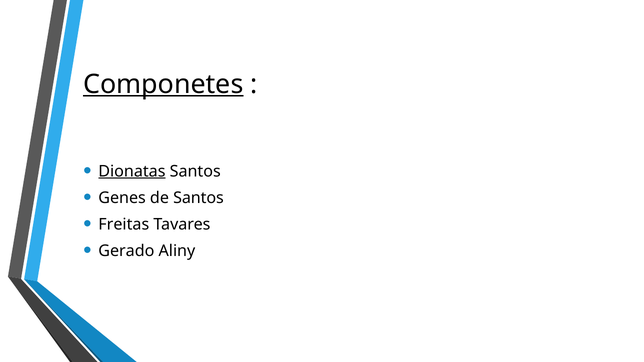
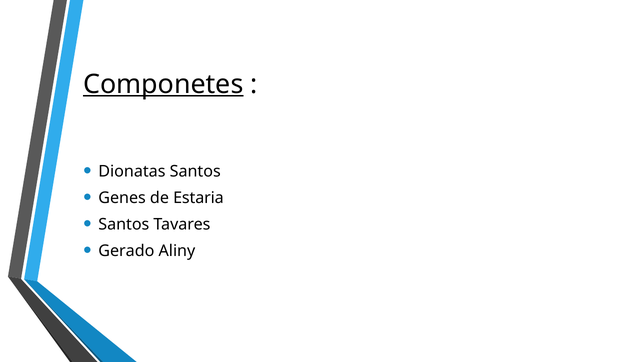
Dionatas underline: present -> none
de Santos: Santos -> Estaria
Freitas at (124, 224): Freitas -> Santos
